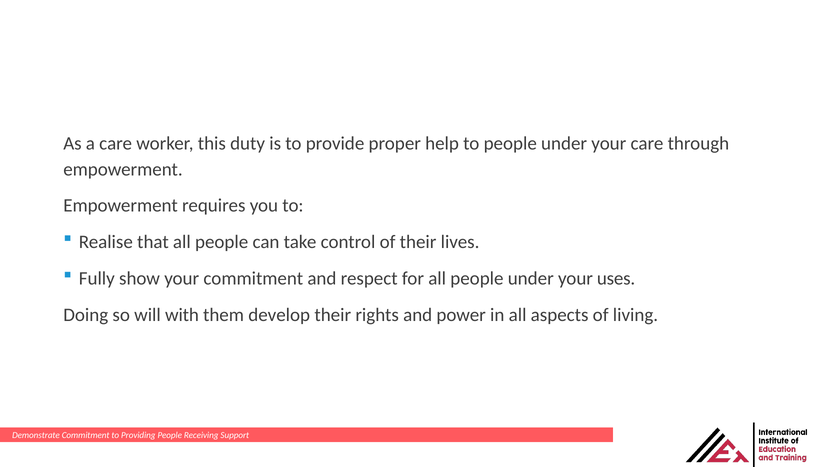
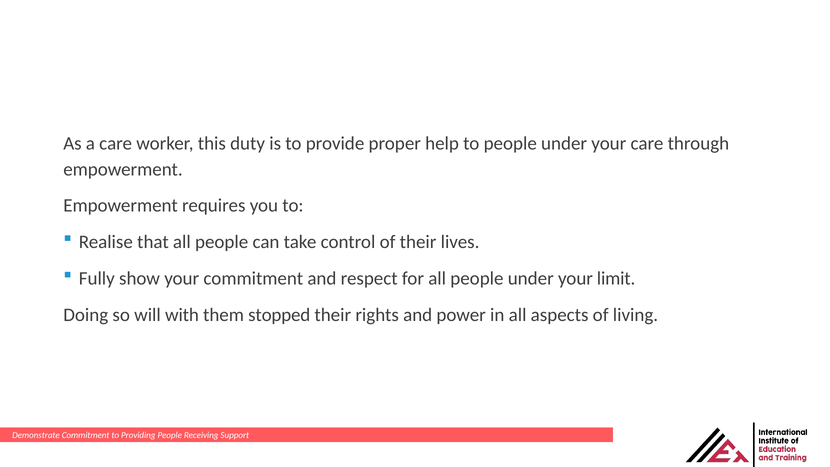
uses: uses -> limit
develop: develop -> stopped
